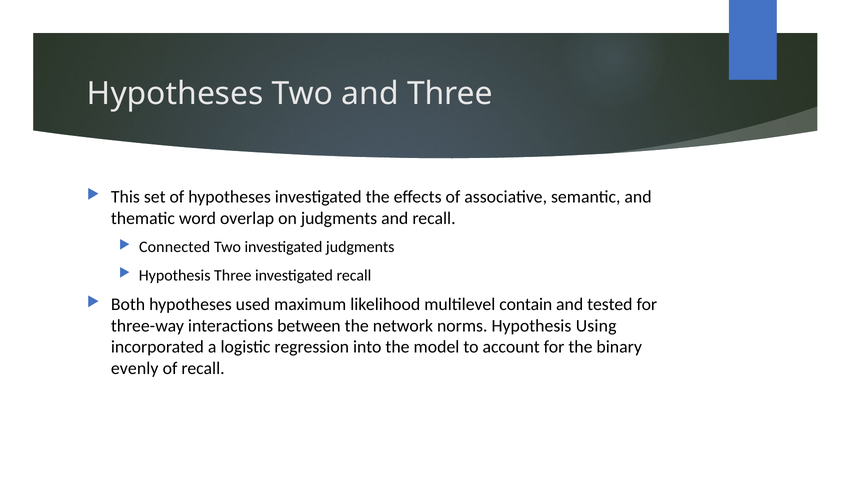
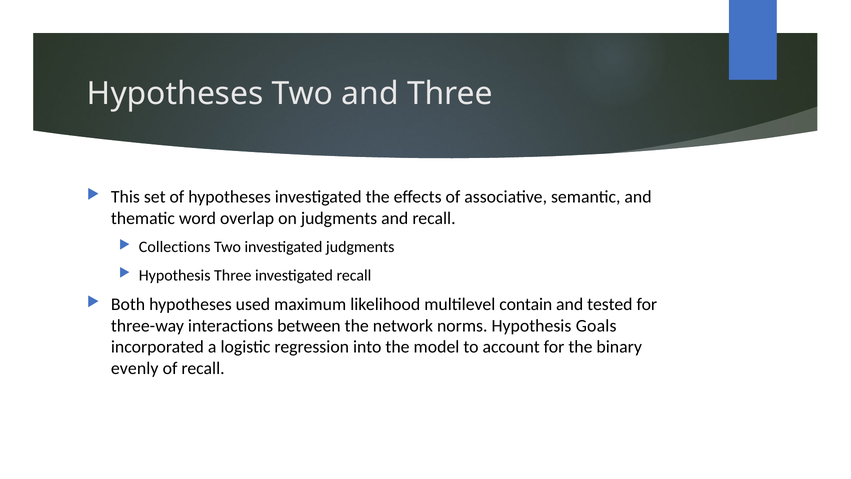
Connected: Connected -> Collections
Using: Using -> Goals
